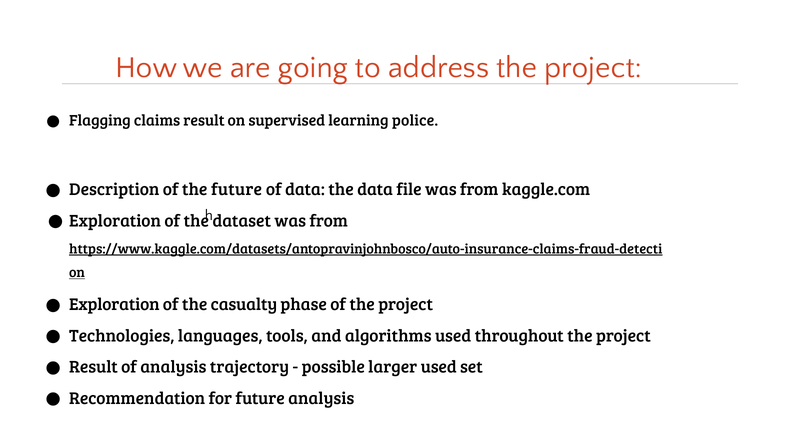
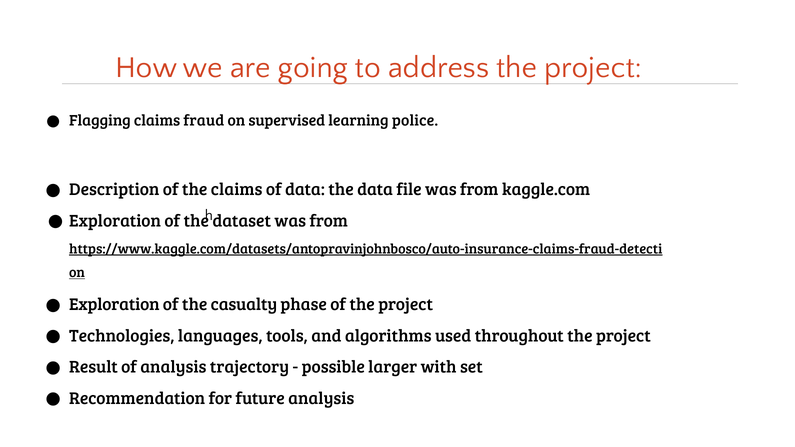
claims result: result -> fraud
the future: future -> claims
larger used: used -> with
